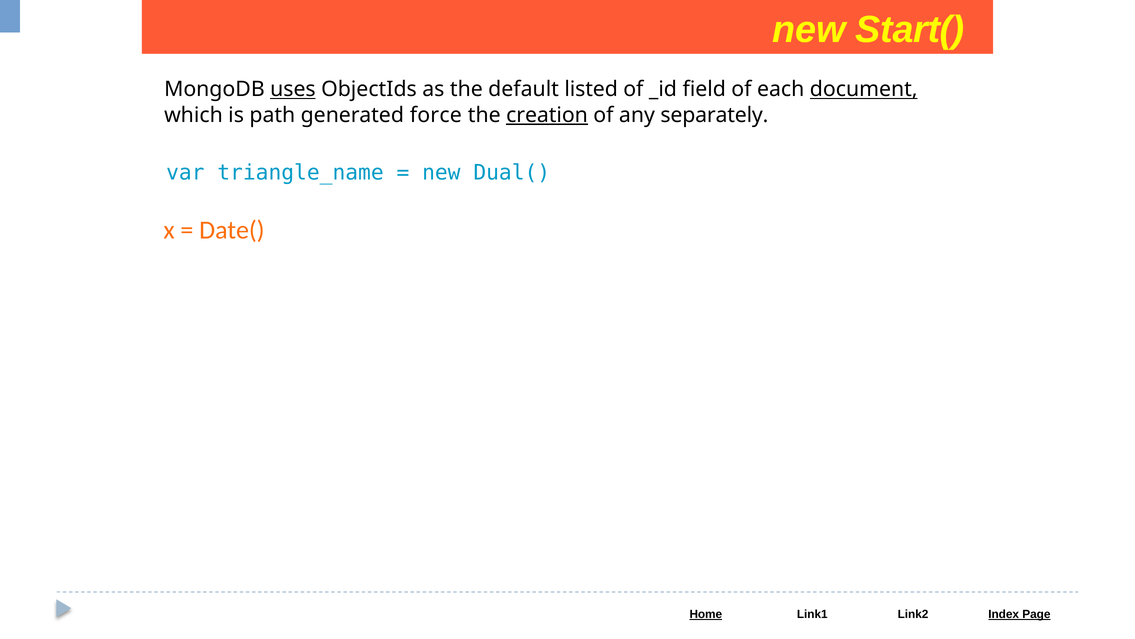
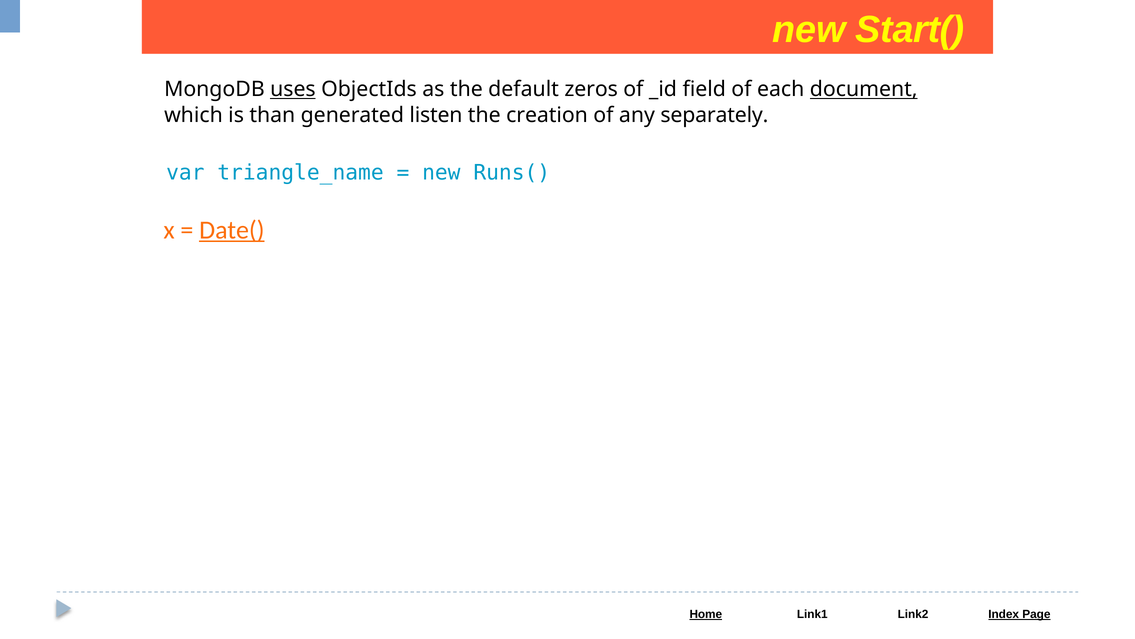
listed: listed -> zeros
path: path -> than
force: force -> listen
creation underline: present -> none
Dual(: Dual( -> Runs(
Date( underline: none -> present
